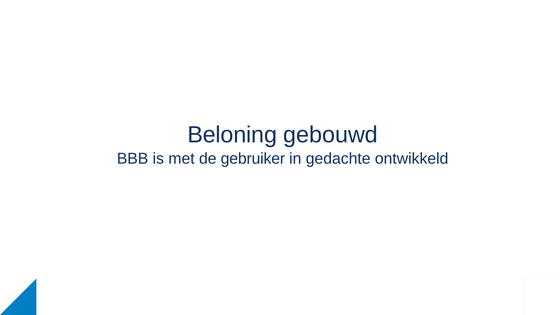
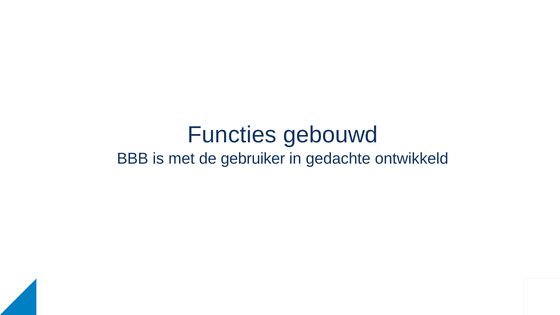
Beloning: Beloning -> Functies
